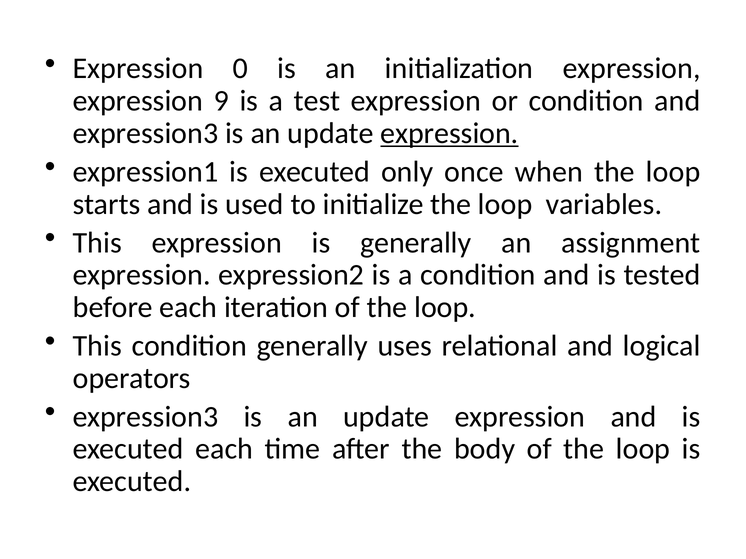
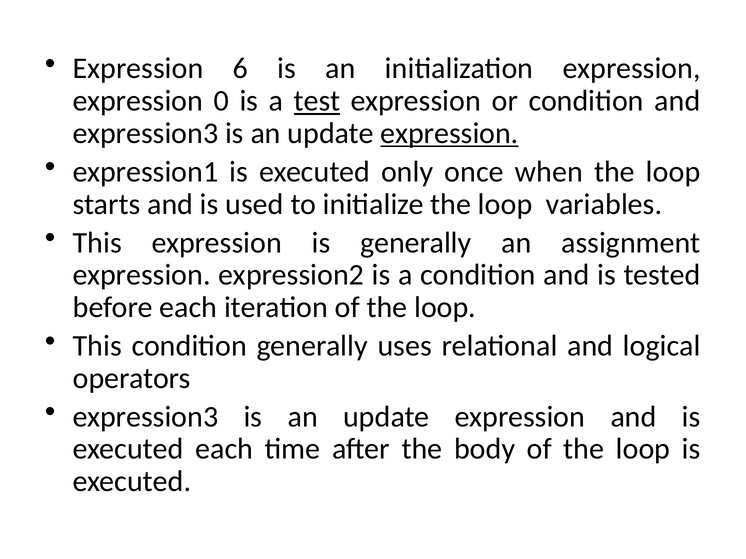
0: 0 -> 6
9: 9 -> 0
test underline: none -> present
